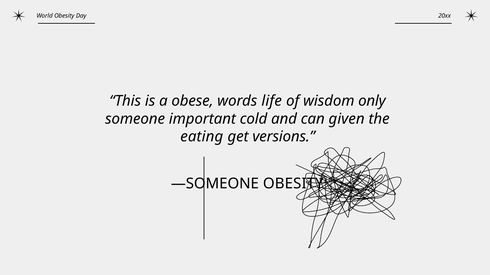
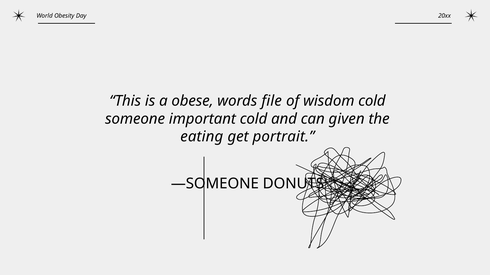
life: life -> file
wisdom only: only -> cold
versions: versions -> portrait
—SOMEONE OBESITY: OBESITY -> DONUTS
